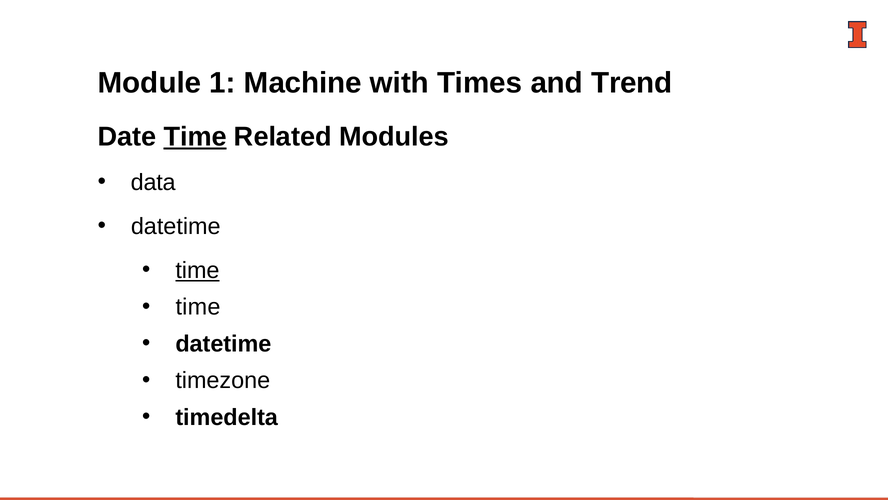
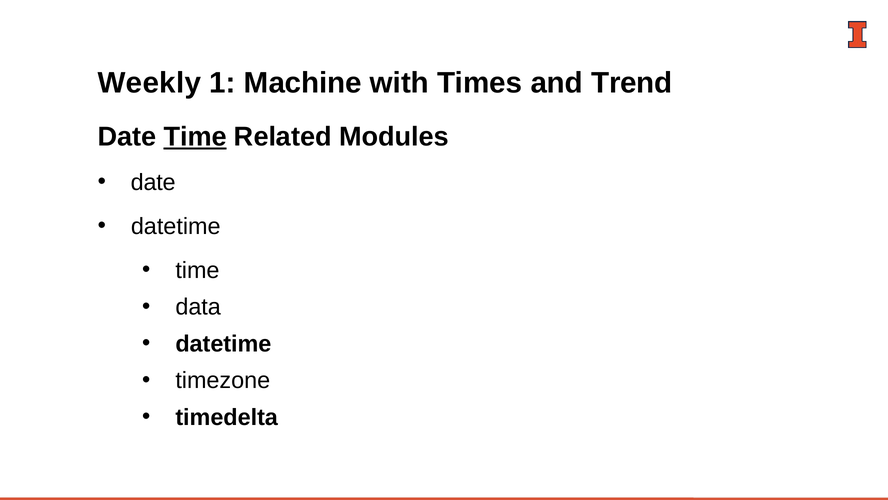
Module: Module -> Weekly
data at (153, 182): data -> date
time at (197, 270) underline: present -> none
time at (198, 307): time -> data
